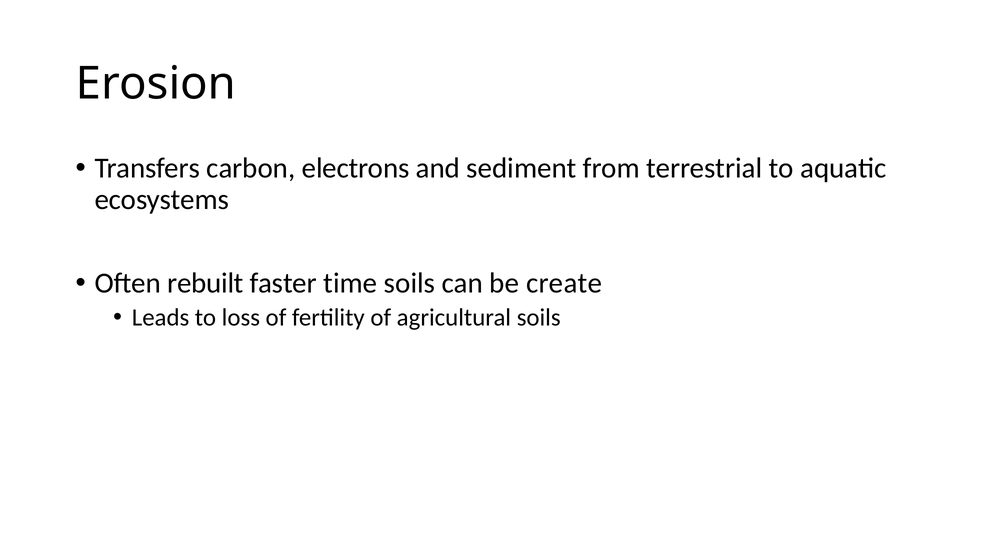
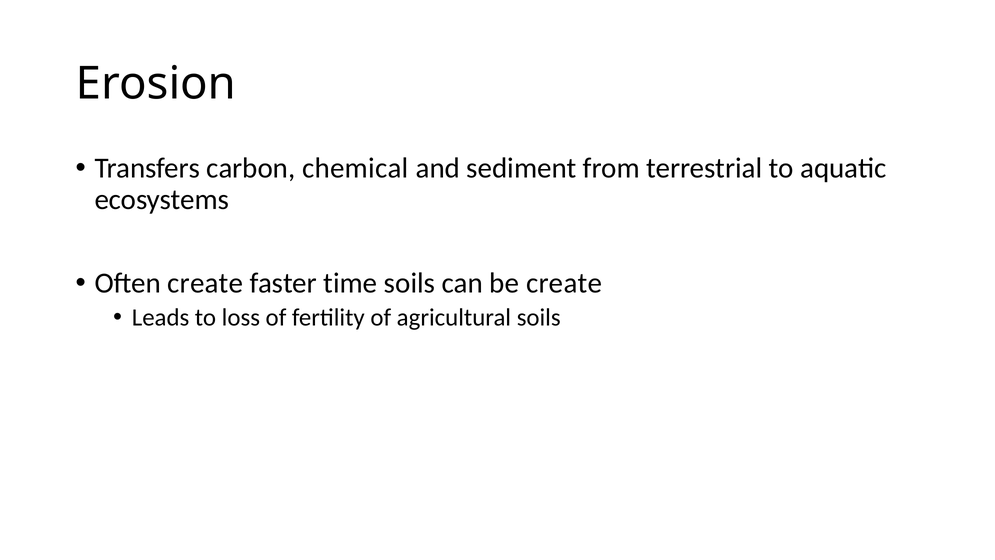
electrons: electrons -> chemical
Often rebuilt: rebuilt -> create
